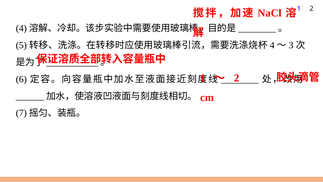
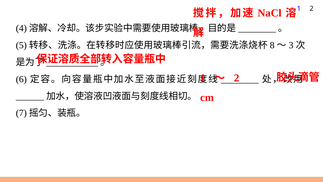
4 at (272, 45): 4 -> 8
